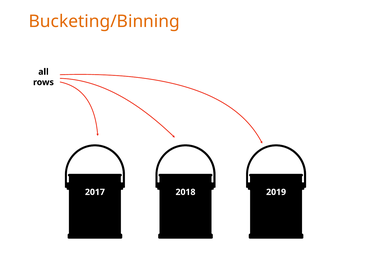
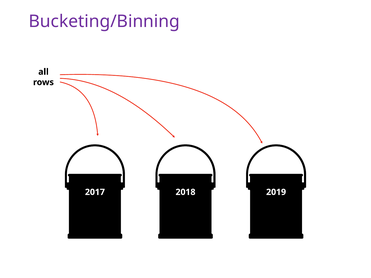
Bucketing/Binning colour: orange -> purple
